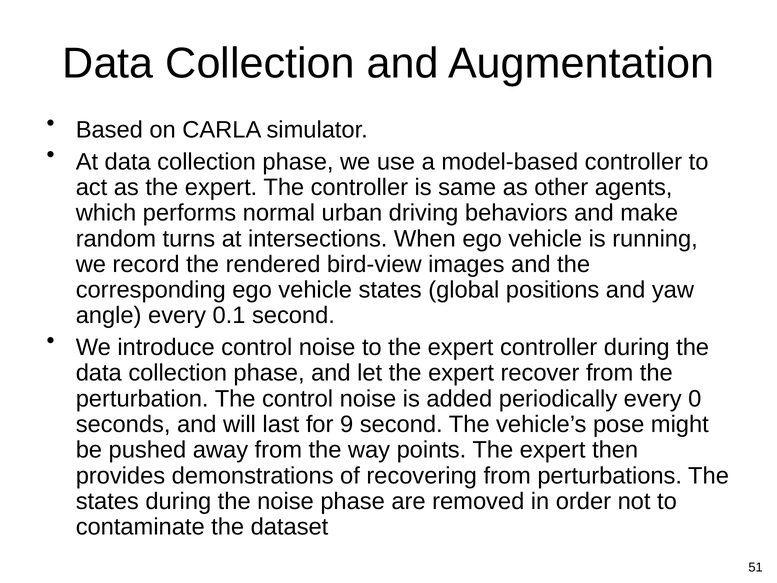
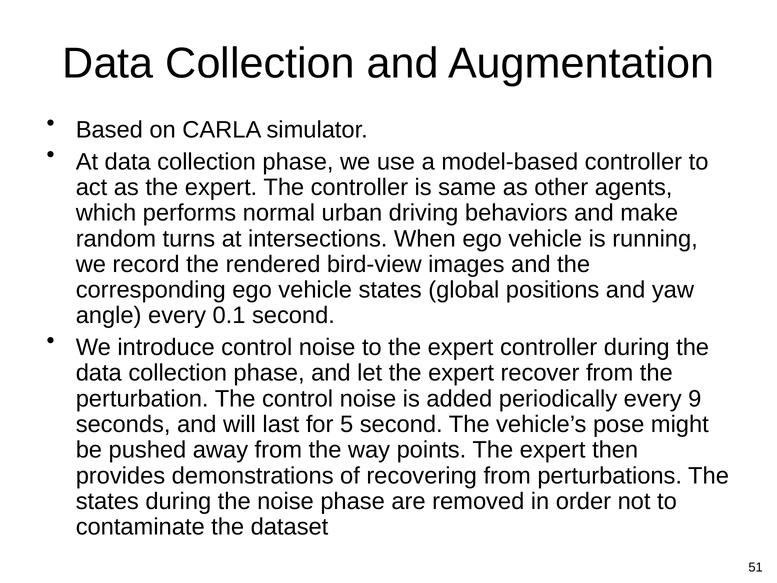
0: 0 -> 9
9: 9 -> 5
